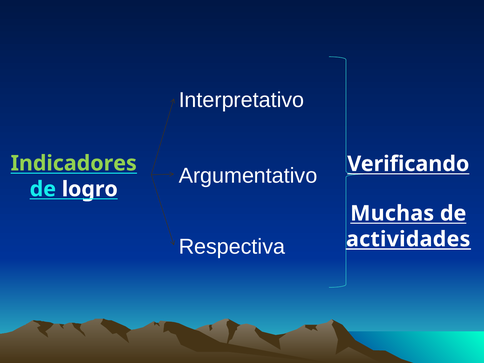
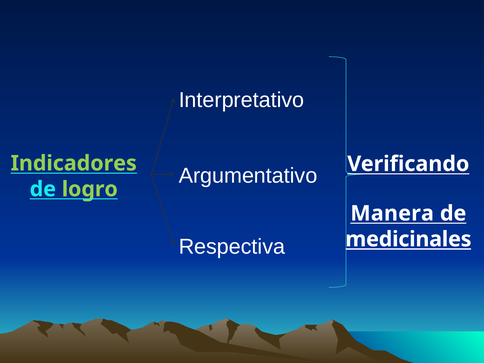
logro colour: white -> light green
Muchas: Muchas -> Manera
actividades: actividades -> medicinales
